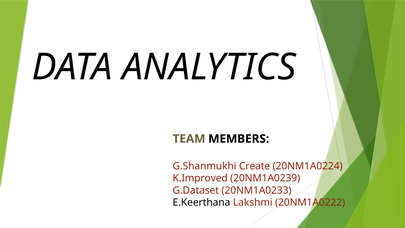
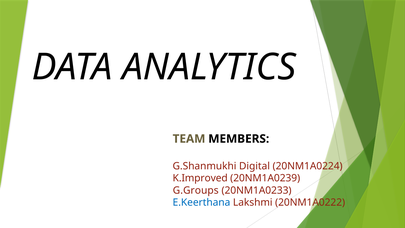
Create: Create -> Digital
G.Dataset: G.Dataset -> G.Groups
E.Keerthana colour: black -> blue
